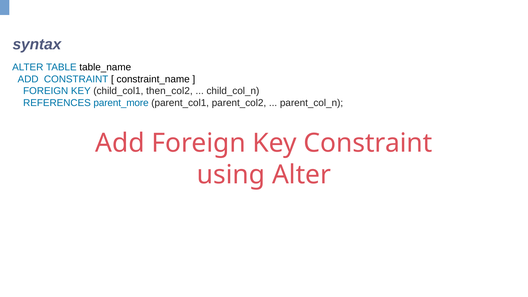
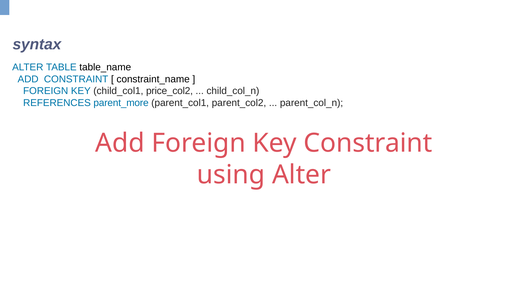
then_col2: then_col2 -> price_col2
